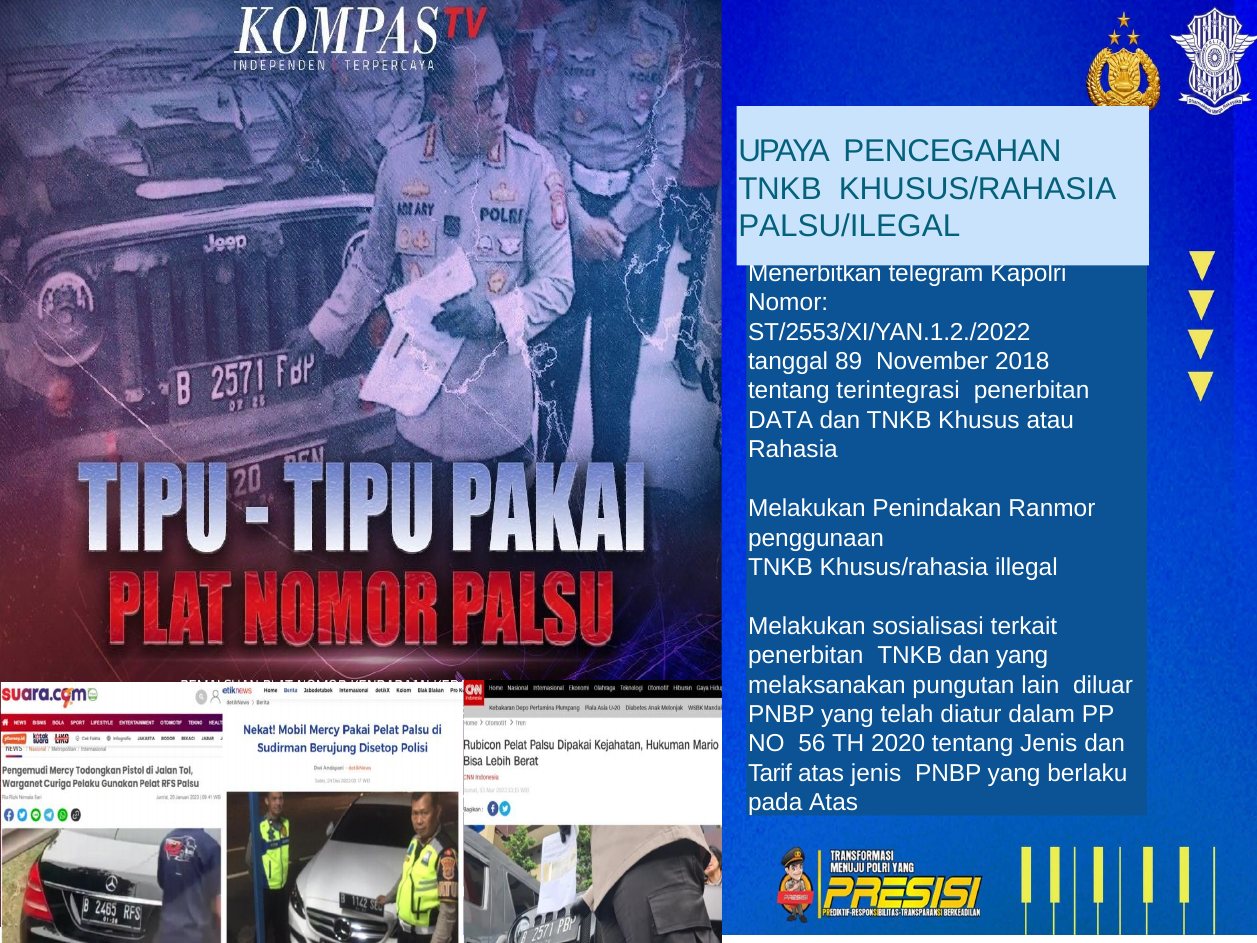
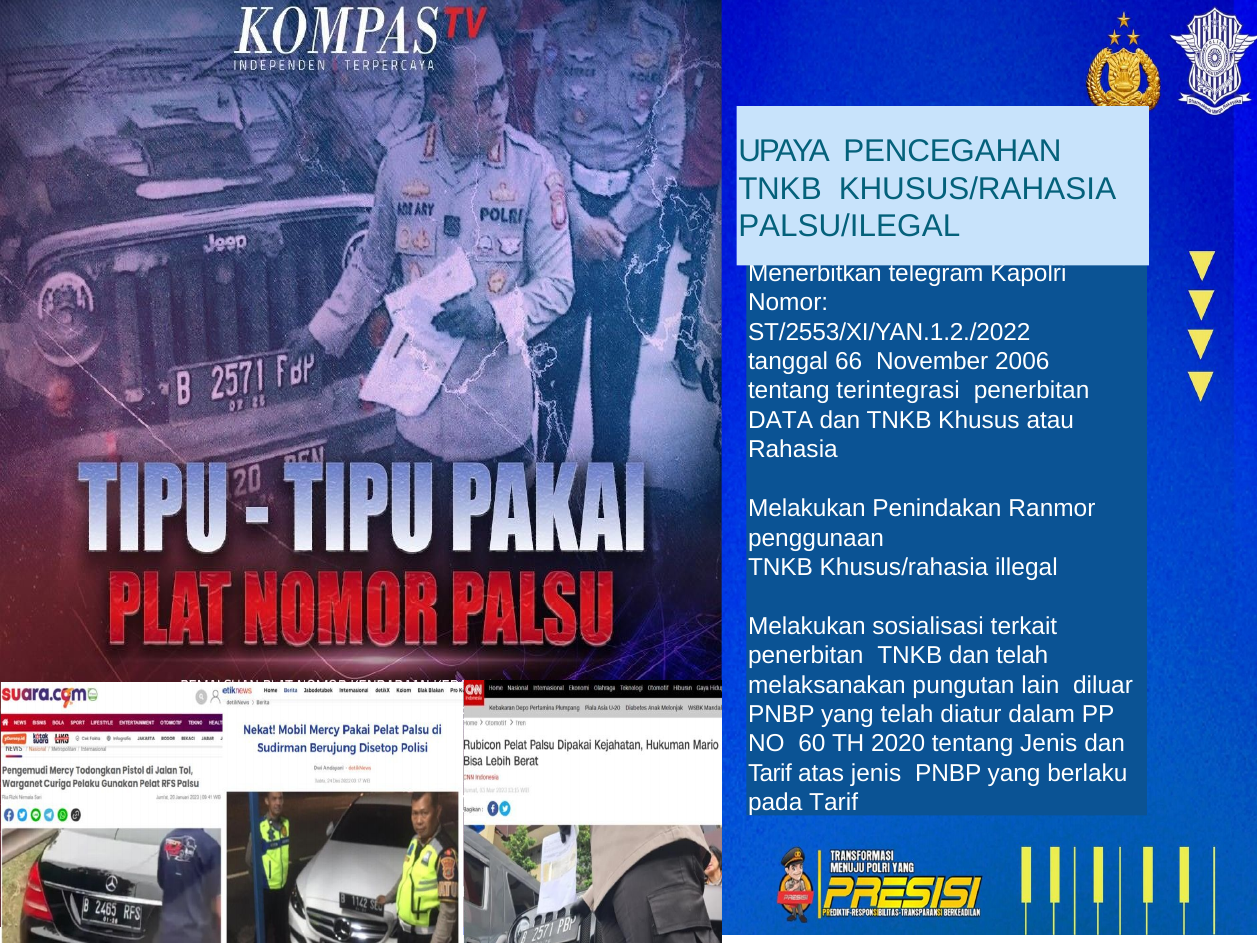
89: 89 -> 66
2018: 2018 -> 2006
dan yang: yang -> telah
56: 56 -> 60
pada Atas: Atas -> Tarif
